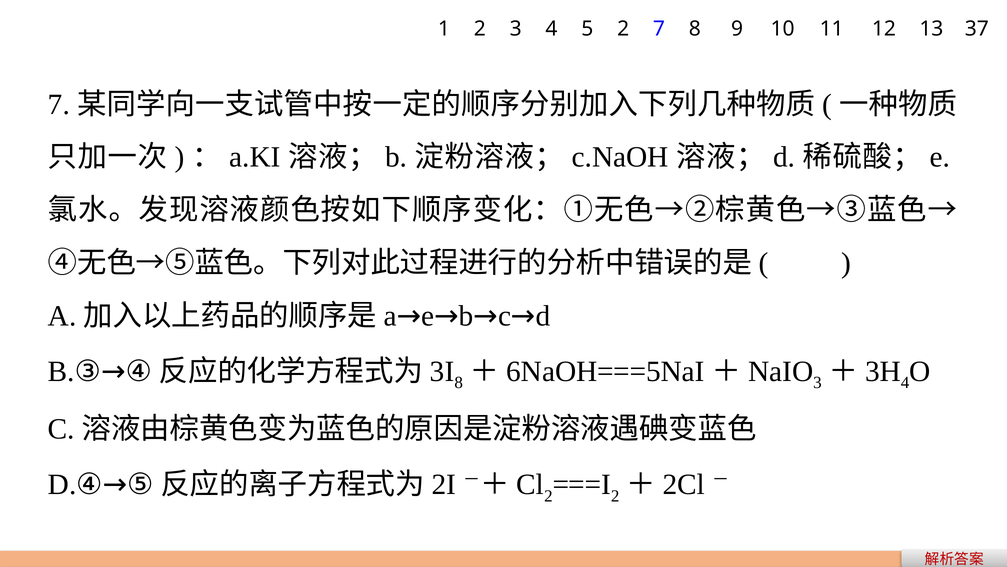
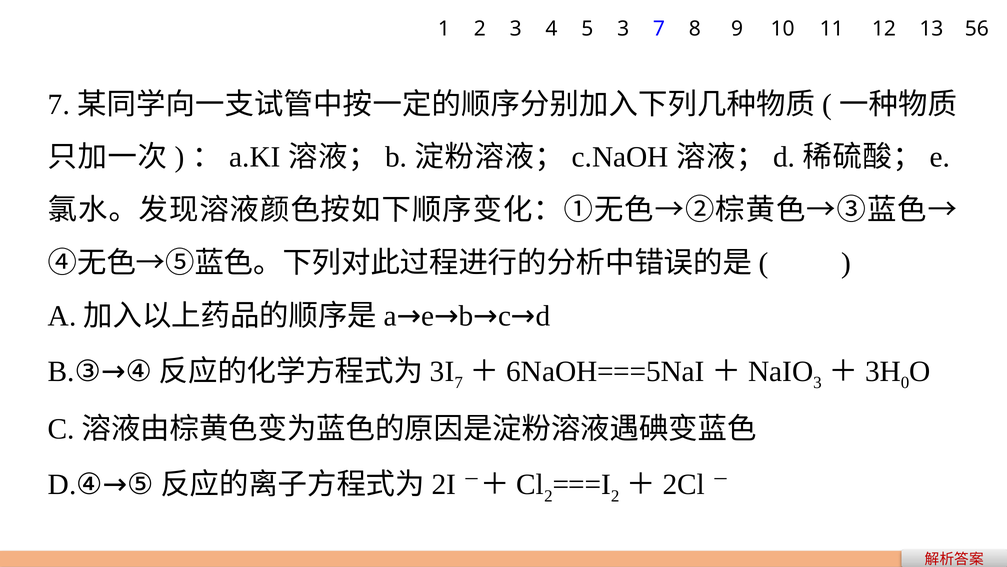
5 2: 2 -> 3
37: 37 -> 56
8 at (459, 383): 8 -> 7
4 at (905, 383): 4 -> 0
